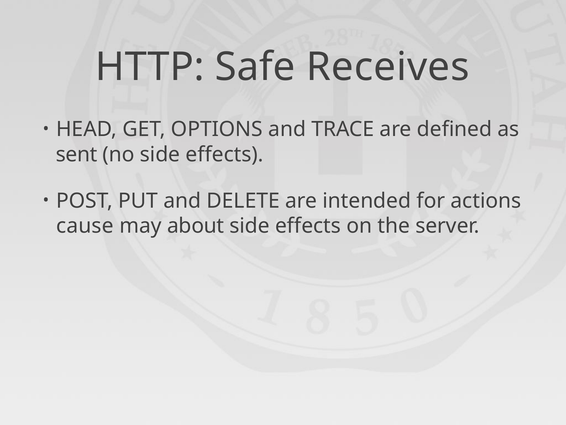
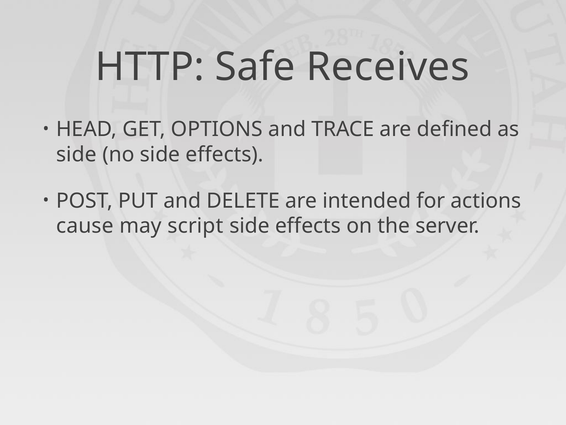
sent at (77, 154): sent -> side
about: about -> script
